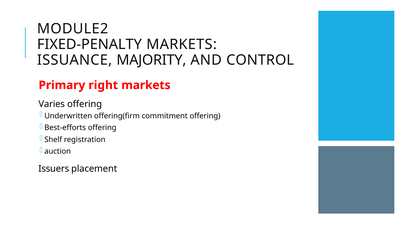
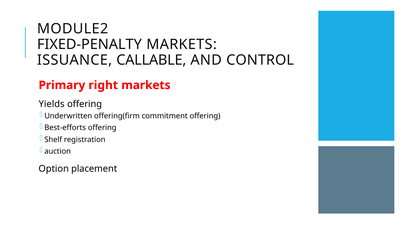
MAJORITY: MAJORITY -> CALLABLE
Varies: Varies -> Yields
Issuers: Issuers -> Option
